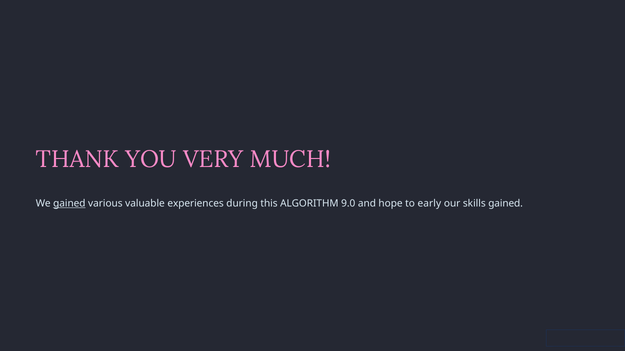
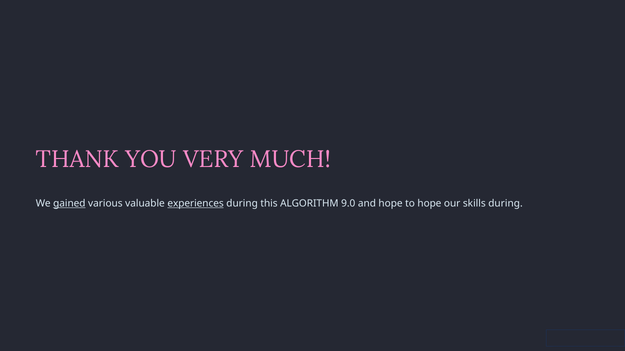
experiences underline: none -> present
to early: early -> hope
skills gained: gained -> during
